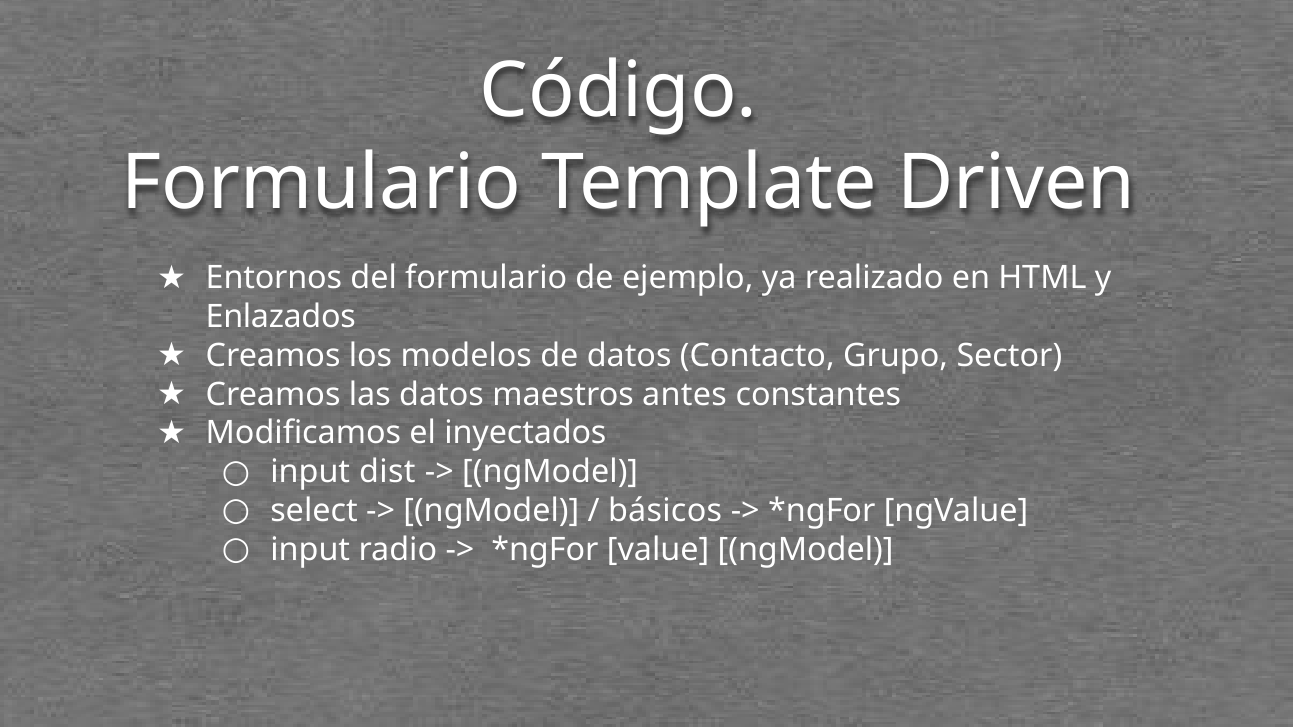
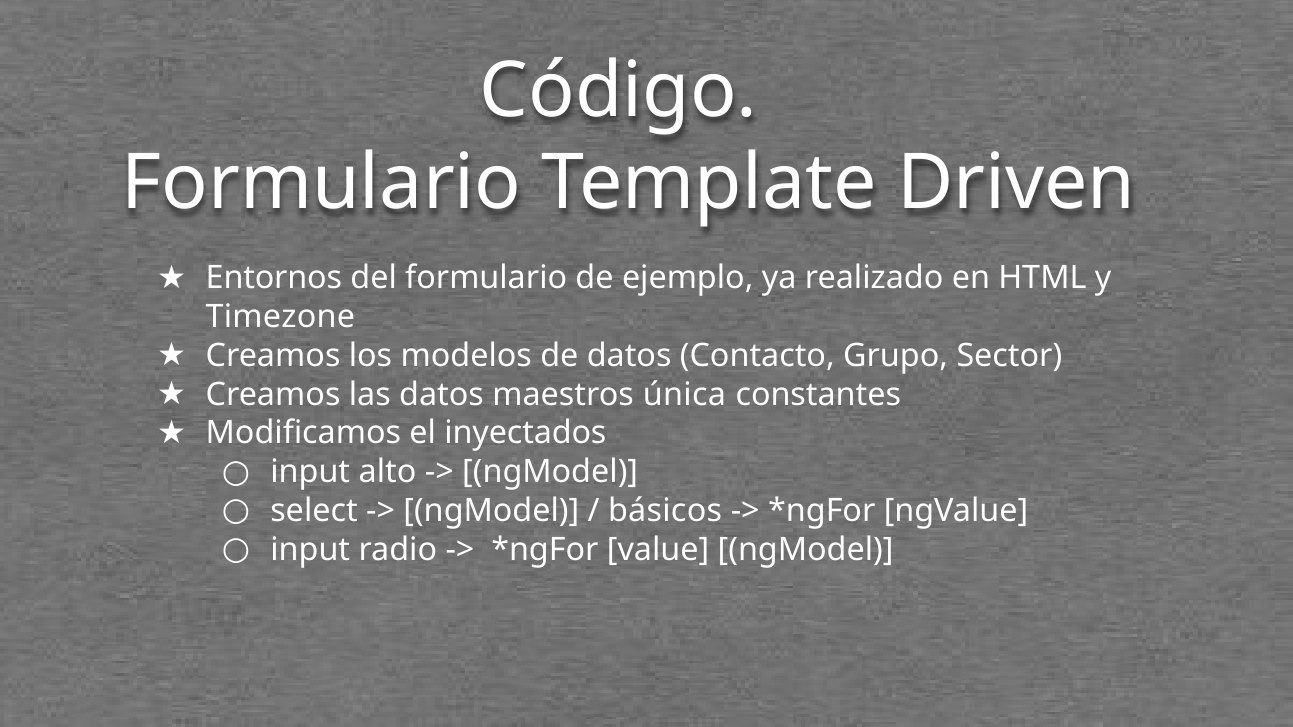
Enlazados: Enlazados -> Timezone
antes: antes -> única
dist: dist -> alto
